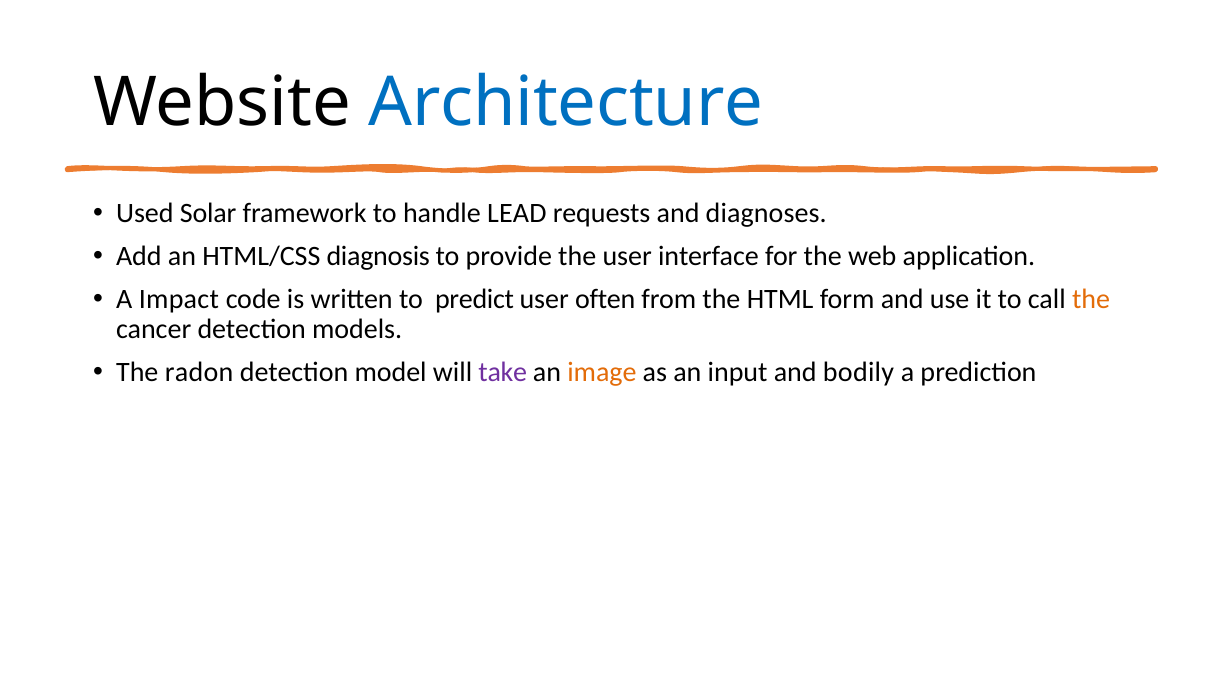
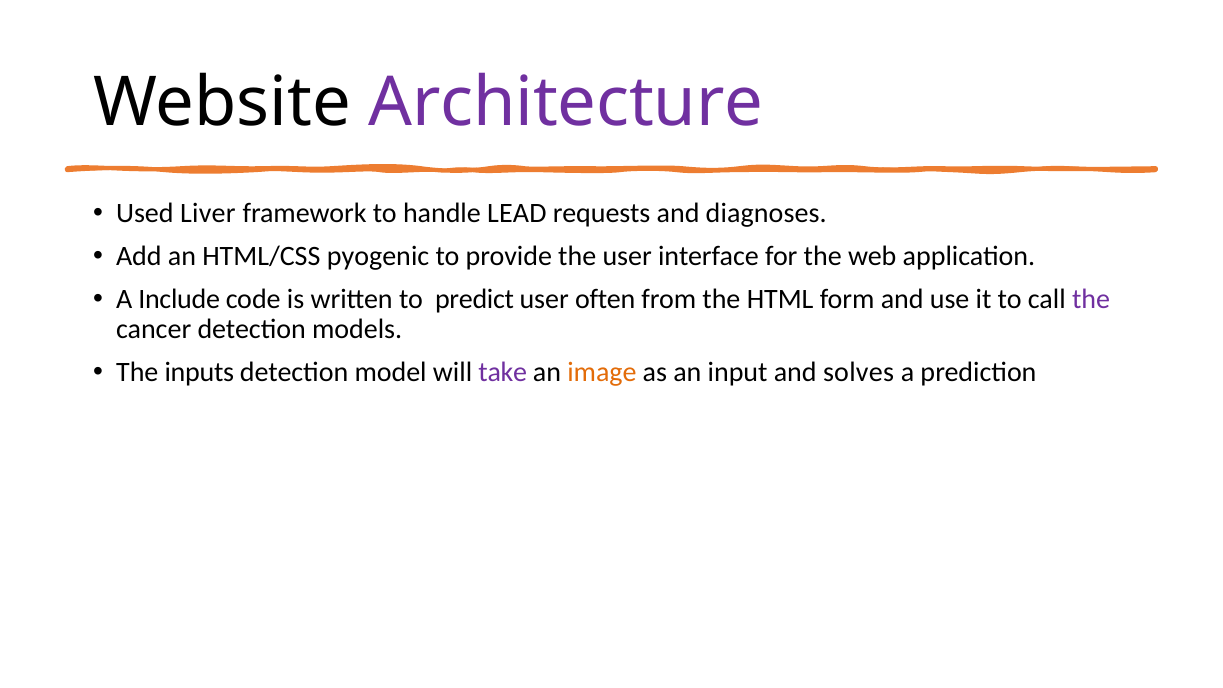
Architecture colour: blue -> purple
Solar: Solar -> Liver
diagnosis: diagnosis -> pyogenic
Impact: Impact -> Include
the at (1091, 299) colour: orange -> purple
radon: radon -> inputs
bodily: bodily -> solves
